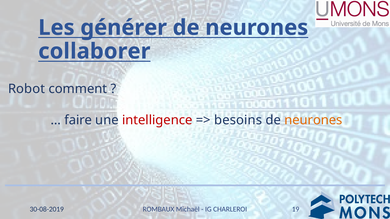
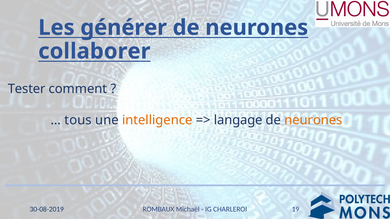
Robot: Robot -> Tester
faire: faire -> tous
intelligence colour: red -> orange
besoins: besoins -> langage
